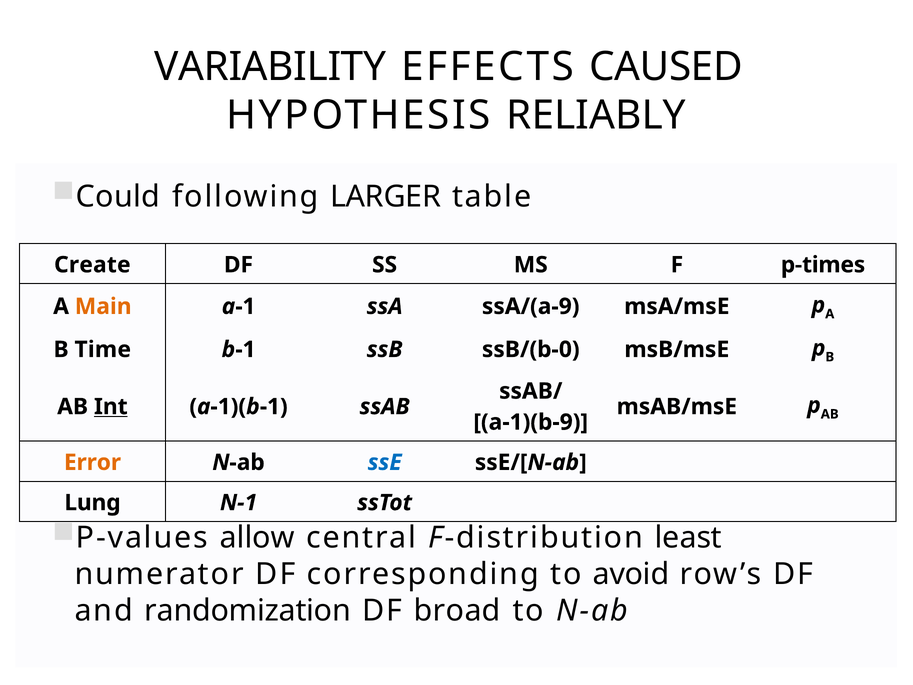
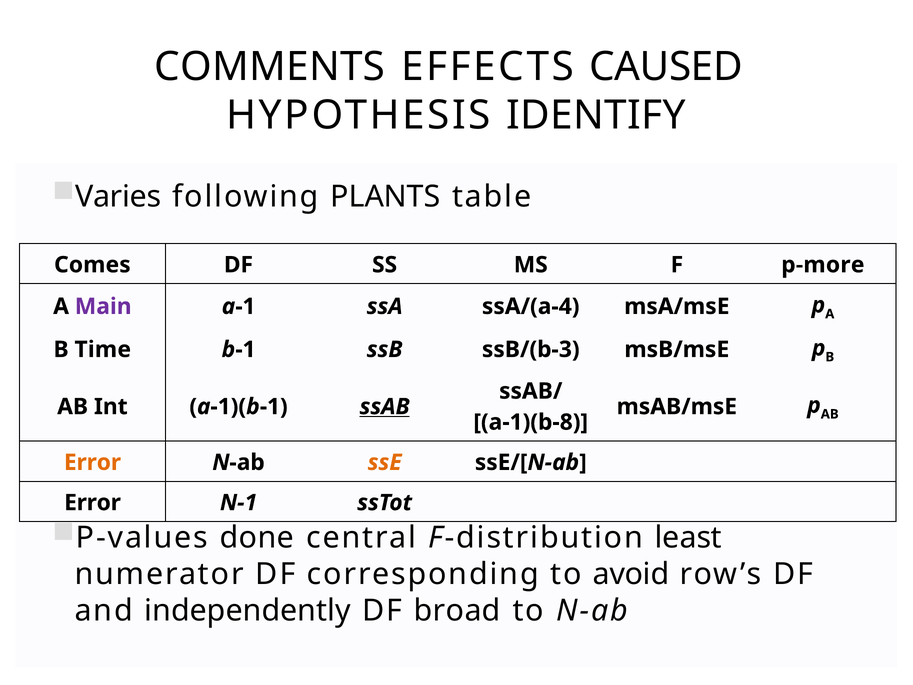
VARIABILITY: VARIABILITY -> COMMENTS
RELIABLY: RELIABLY -> IDENTIFY
Could: Could -> Varies
LARGER: LARGER -> PLANTS
Create: Create -> Comes
p-times: p-times -> p-more
Main colour: orange -> purple
ssA/(a-9: ssA/(a-9 -> ssA/(a-4
ssB/(b-0: ssB/(b-0 -> ssB/(b-3
Int underline: present -> none
ssAB underline: none -> present
a-1)(b-9: a-1)(b-9 -> a-1)(b-8
ssE colour: blue -> orange
Lung at (92, 502): Lung -> Error
allow: allow -> done
randomization: randomization -> independently
